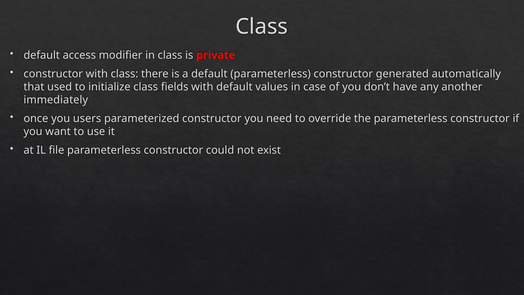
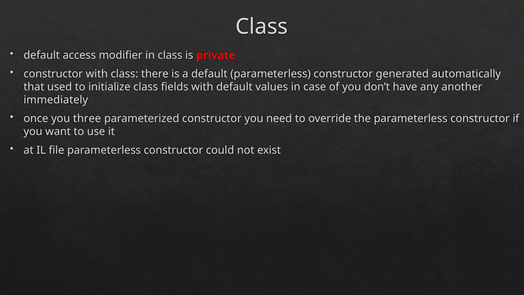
users: users -> three
